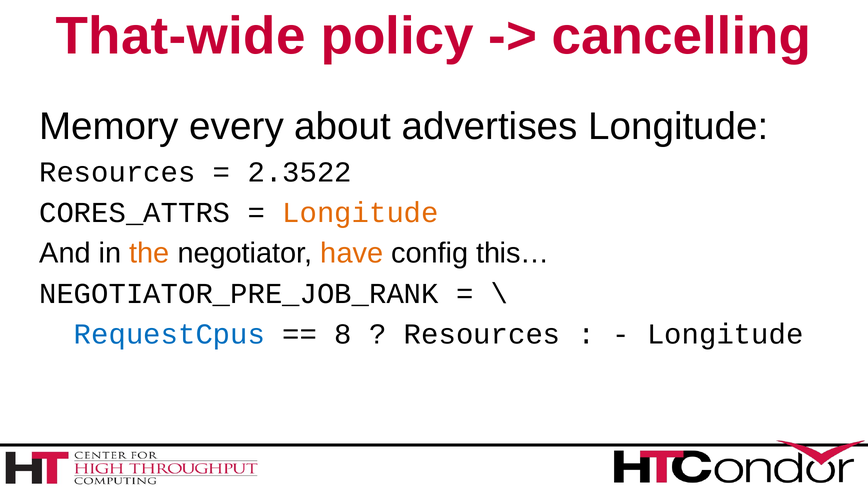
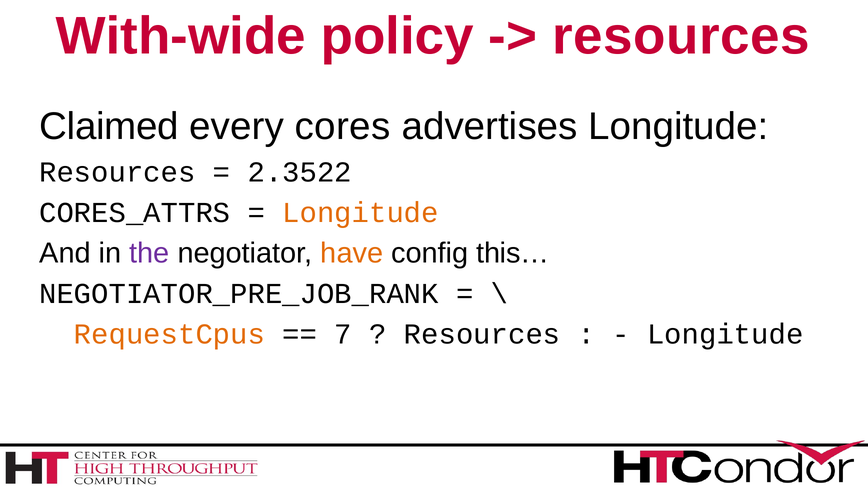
That-wide: That-wide -> With-wide
cancelling at (681, 36): cancelling -> resources
Memory: Memory -> Claimed
about: about -> cores
the colour: orange -> purple
RequestCpus colour: blue -> orange
8: 8 -> 7
